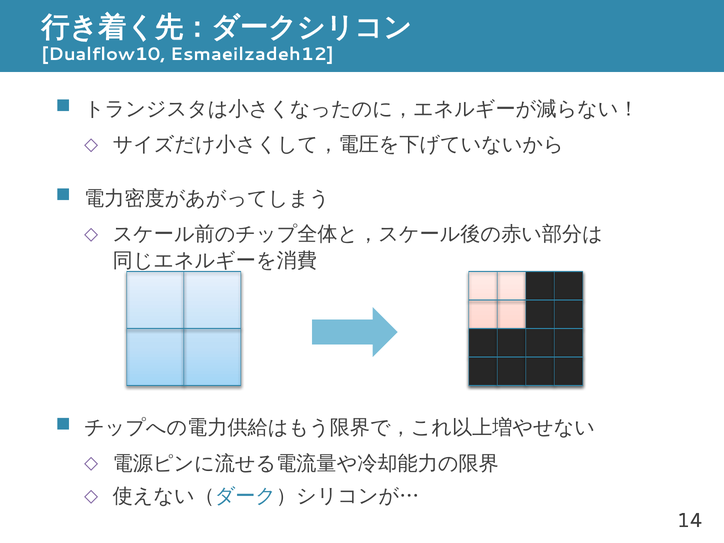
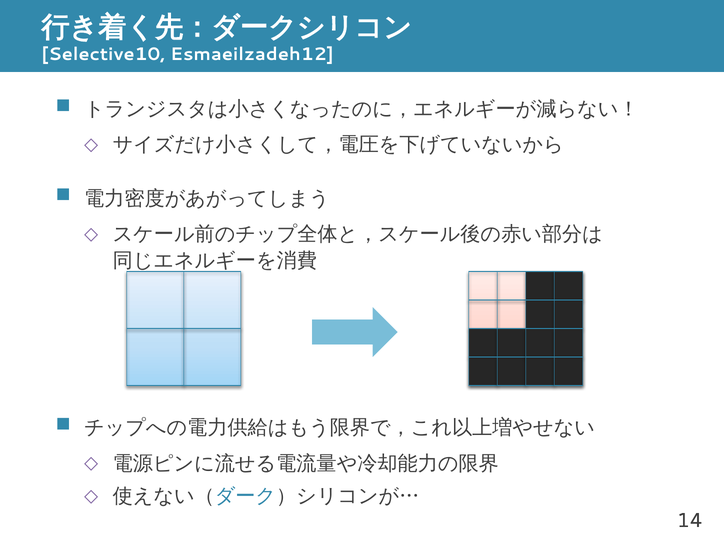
Dualflow10: Dualflow10 -> Selective10
